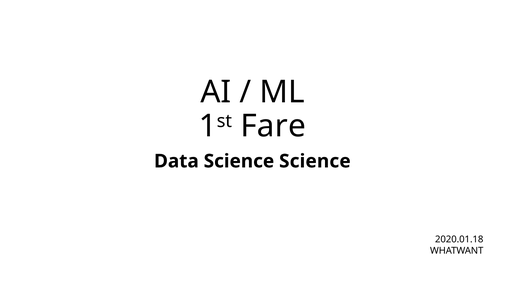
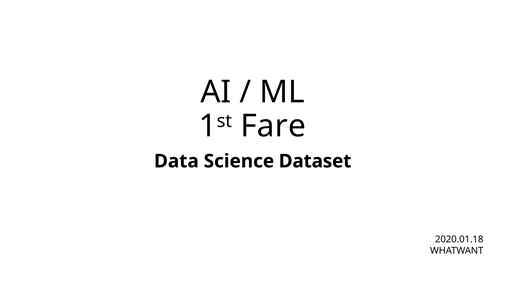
Science Science: Science -> Dataset
